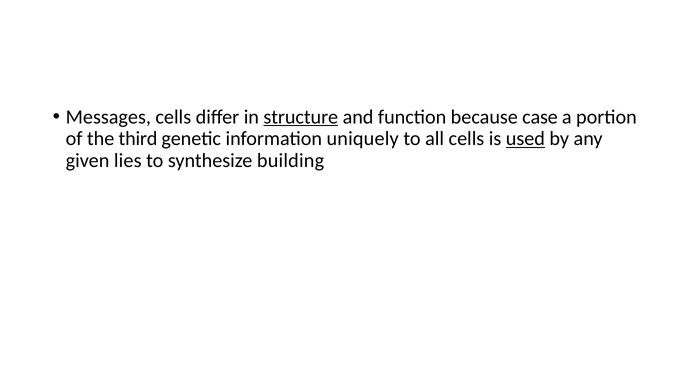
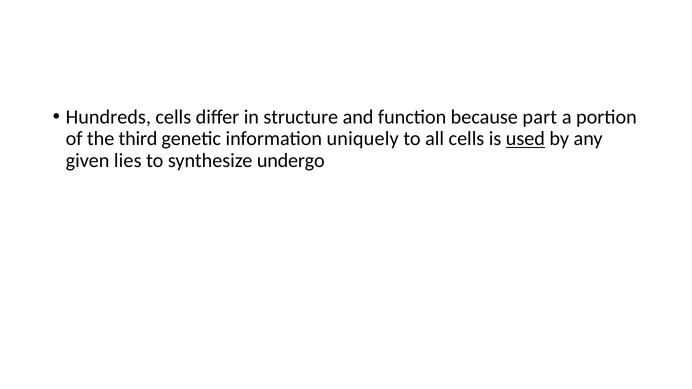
Messages: Messages -> Hundreds
structure underline: present -> none
case: case -> part
building: building -> undergo
